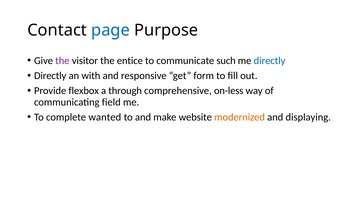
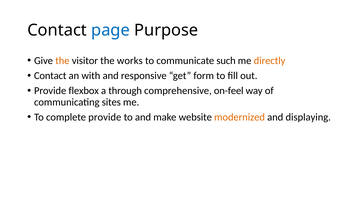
the at (62, 61) colour: purple -> orange
entice: entice -> works
directly at (270, 61) colour: blue -> orange
Directly at (50, 76): Directly -> Contact
on-less: on-less -> on-feel
field: field -> sites
complete wanted: wanted -> provide
